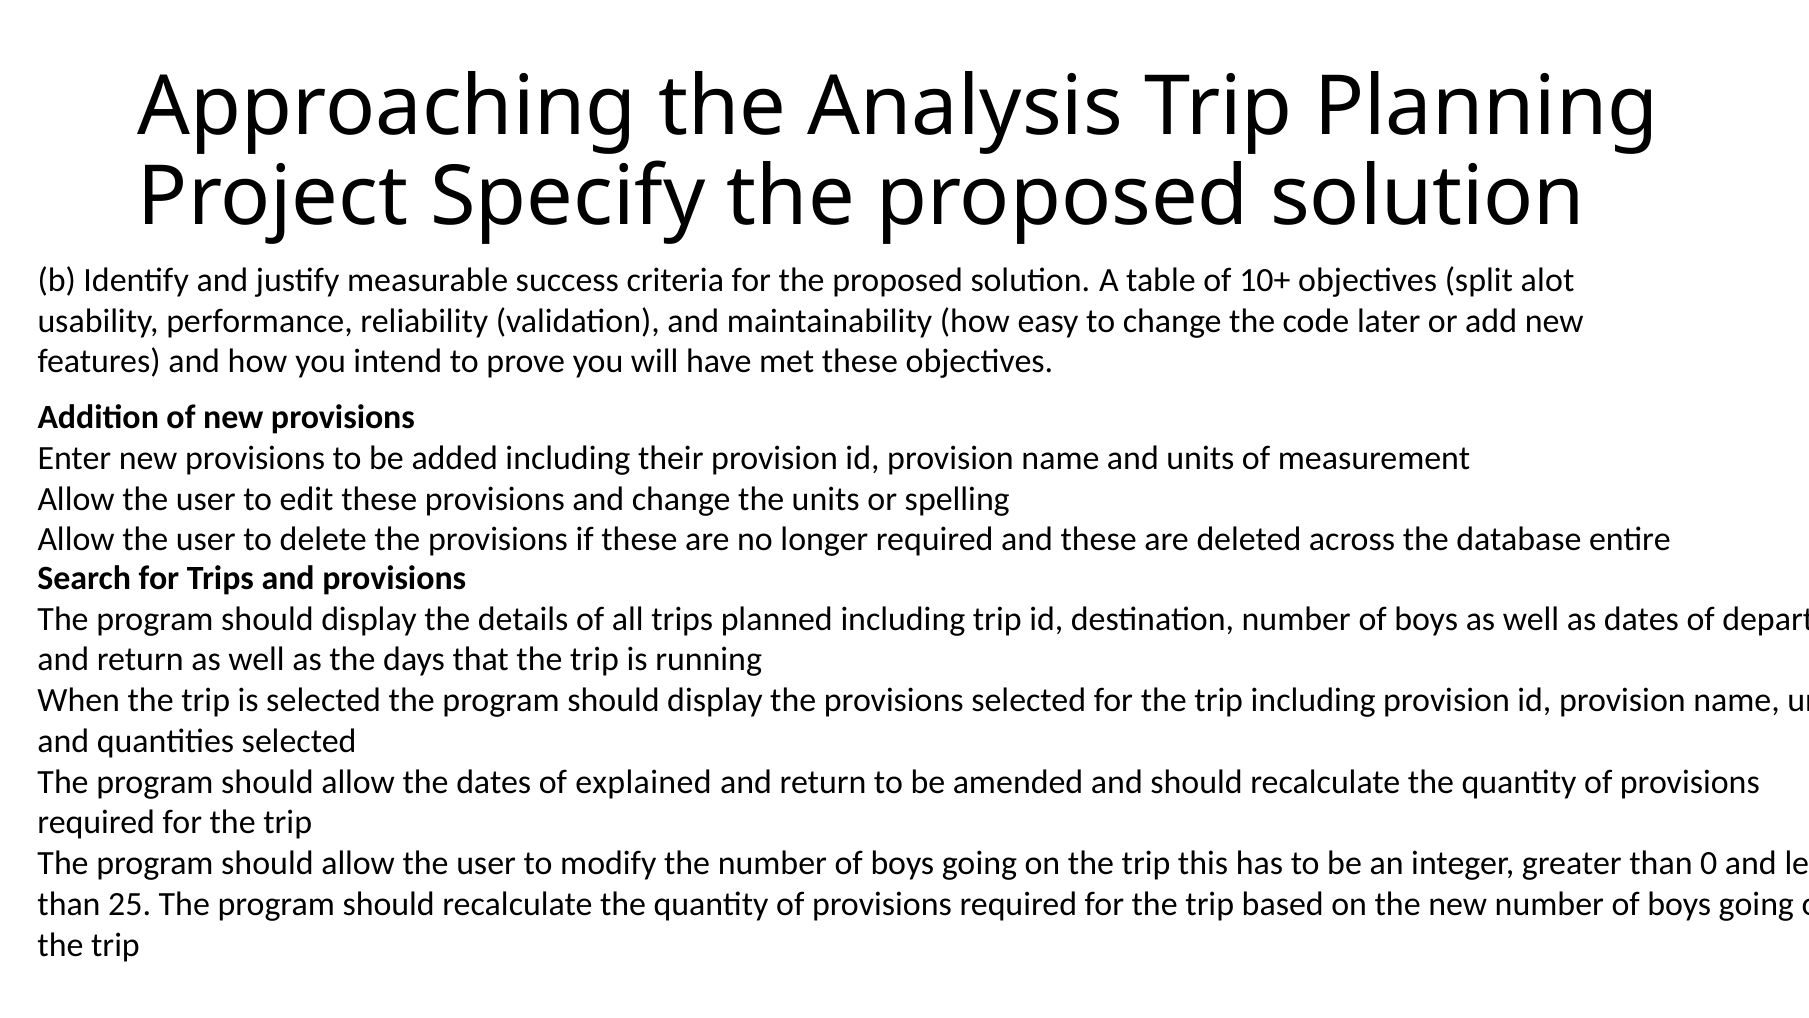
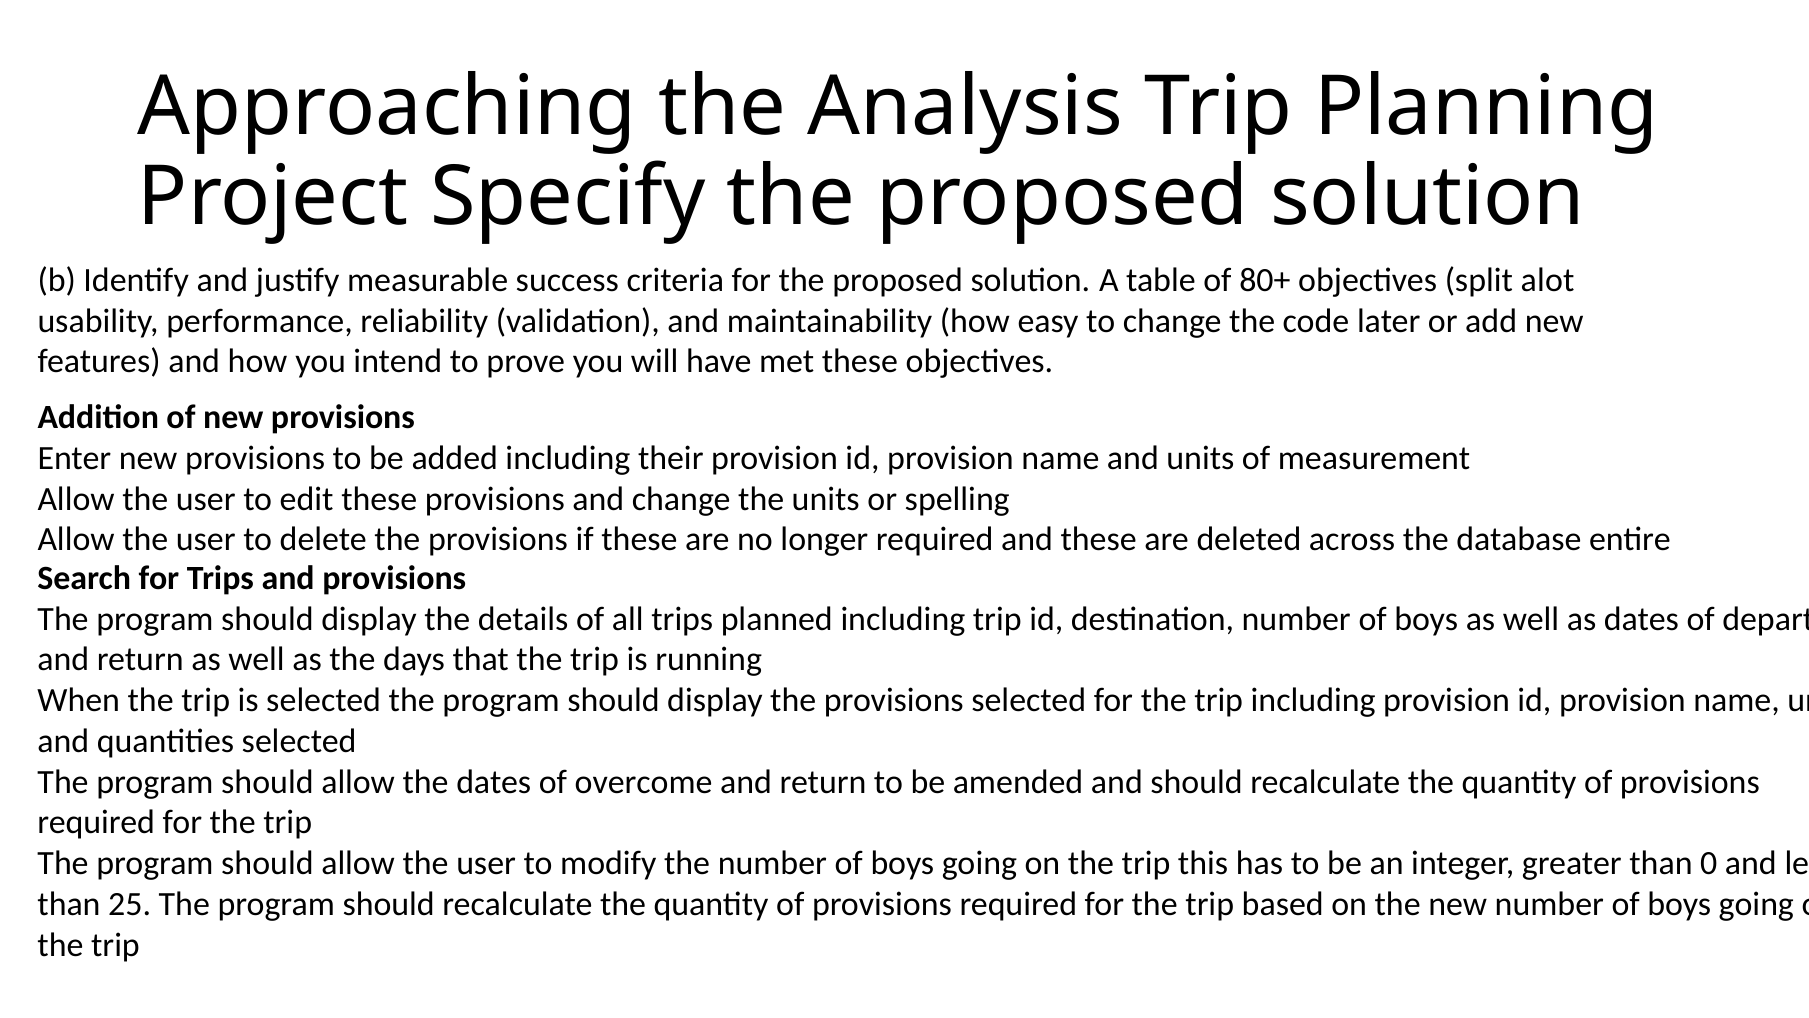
10+: 10+ -> 80+
explained: explained -> overcome
